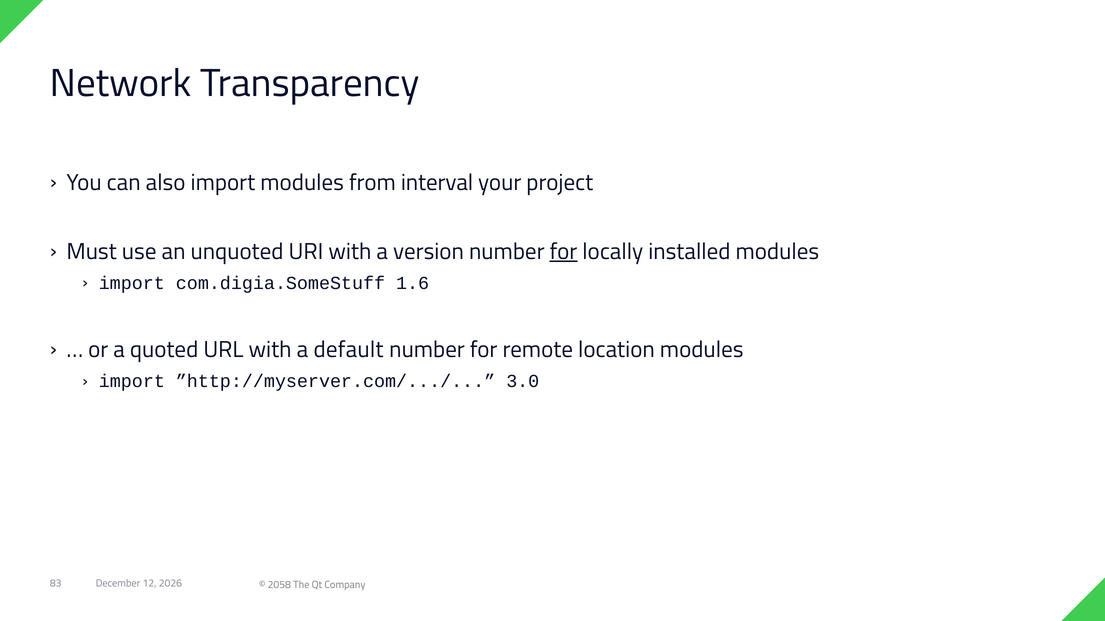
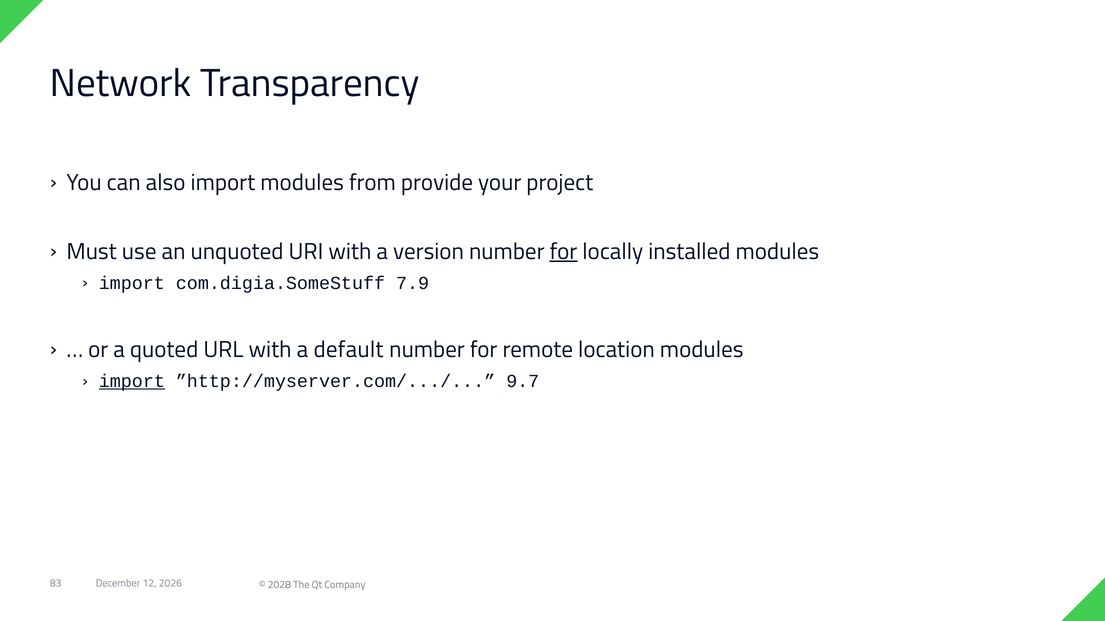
interval: interval -> provide
1.6: 1.6 -> 7.9
import at (132, 381) underline: none -> present
3.0: 3.0 -> 9.7
2058: 2058 -> 2028
